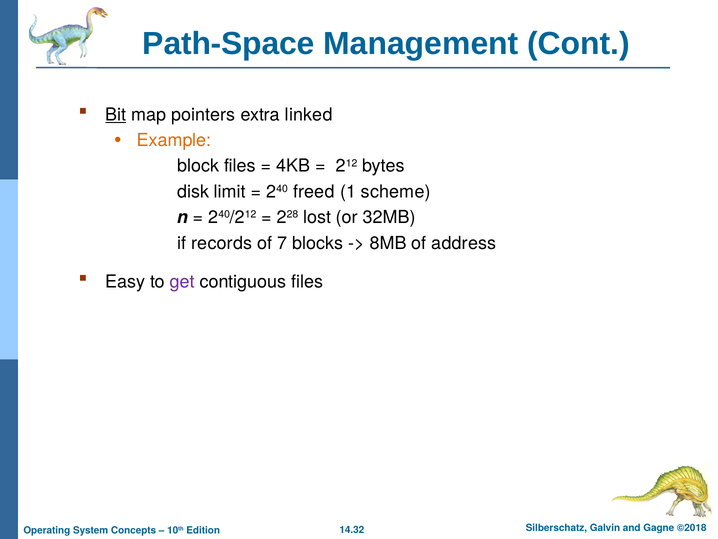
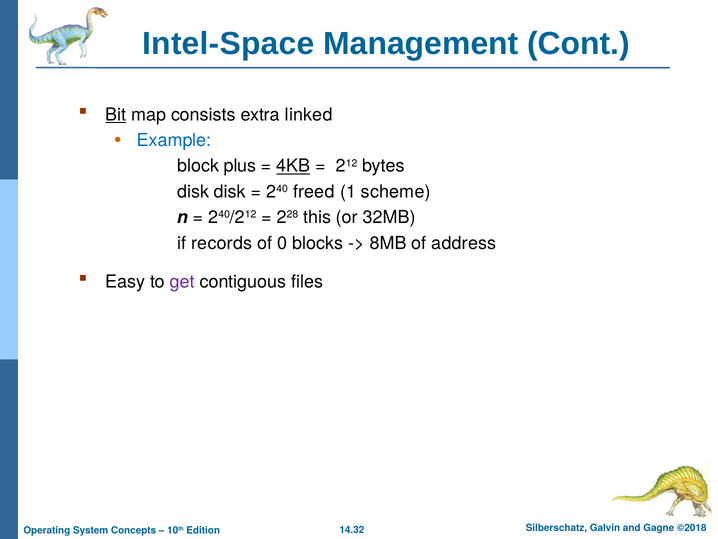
Path-Space: Path-Space -> Intel-Space
pointers: pointers -> consists
Example colour: orange -> blue
block files: files -> plus
4KB underline: none -> present
disk limit: limit -> disk
lost: lost -> this
7: 7 -> 0
